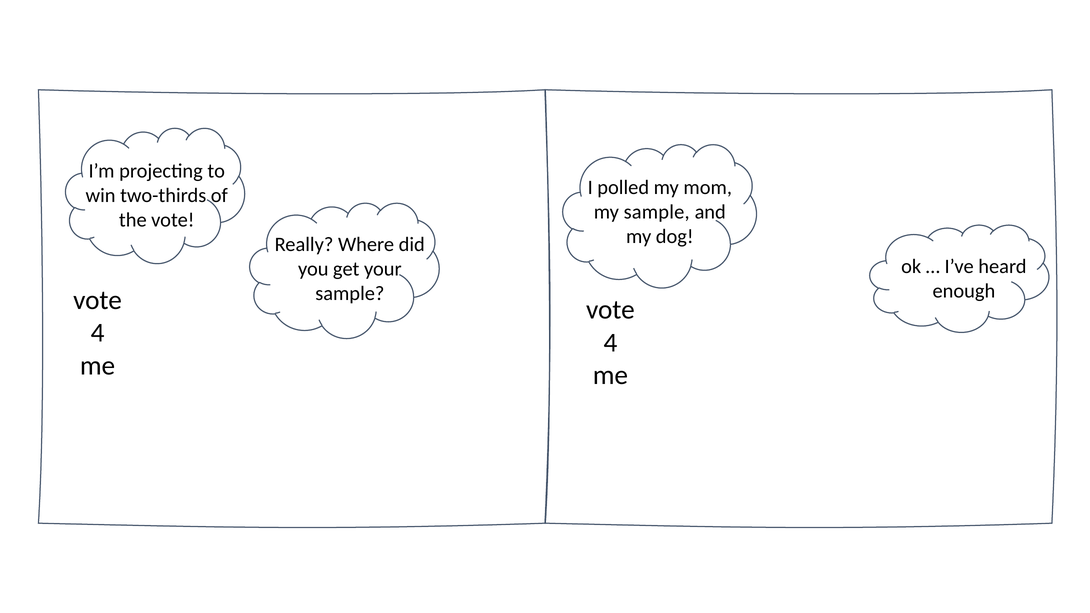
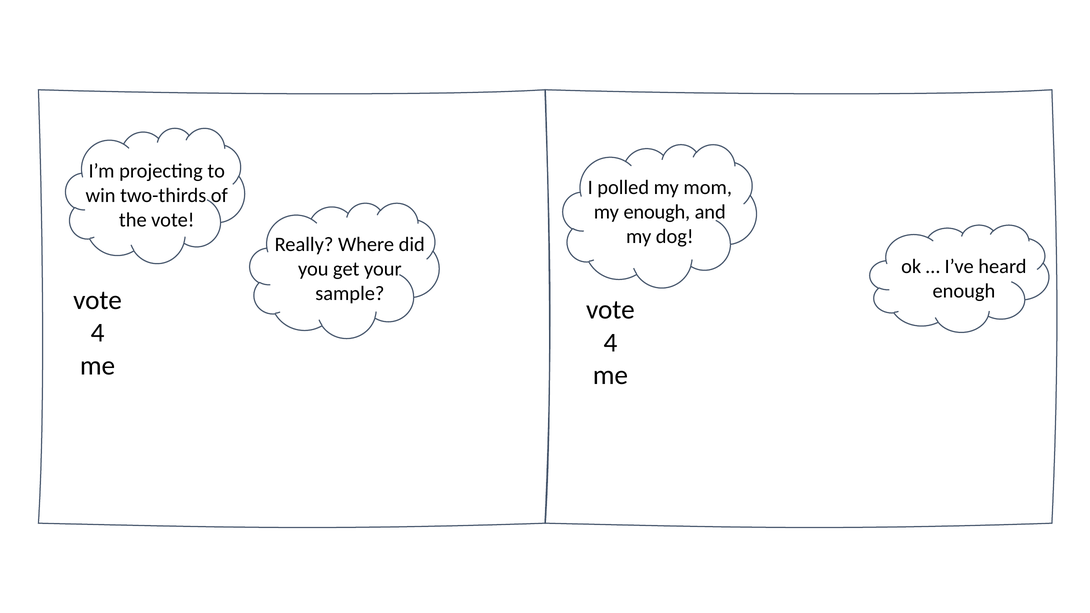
my sample: sample -> enough
